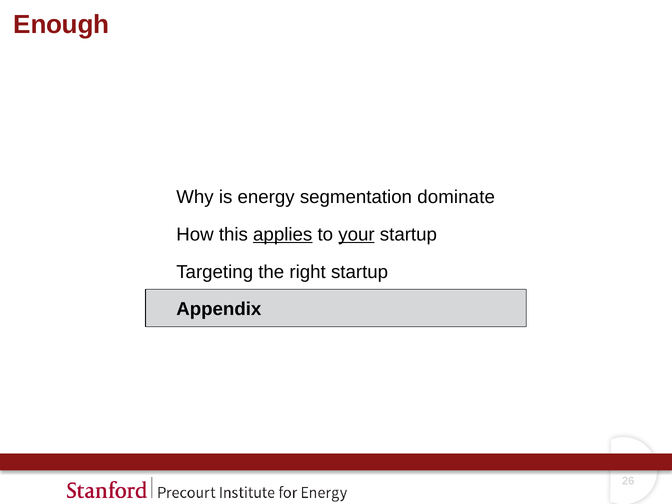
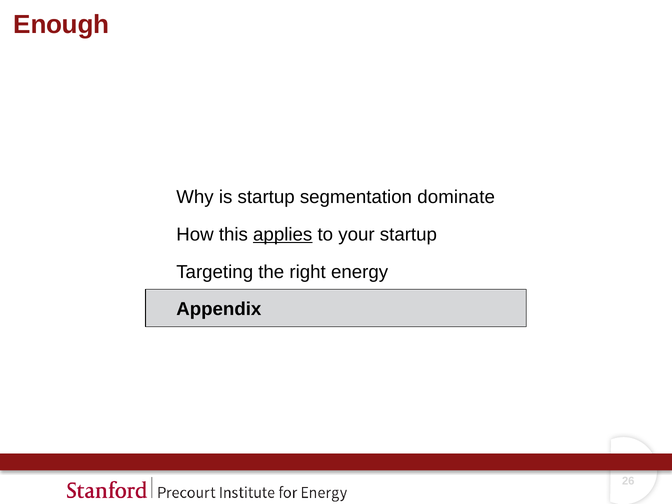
is energy: energy -> startup
your underline: present -> none
right startup: startup -> energy
